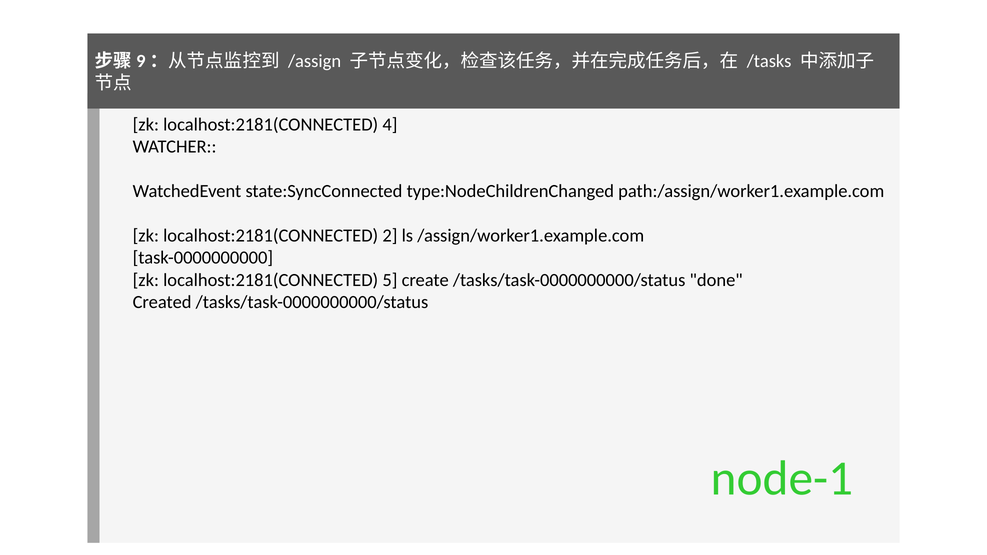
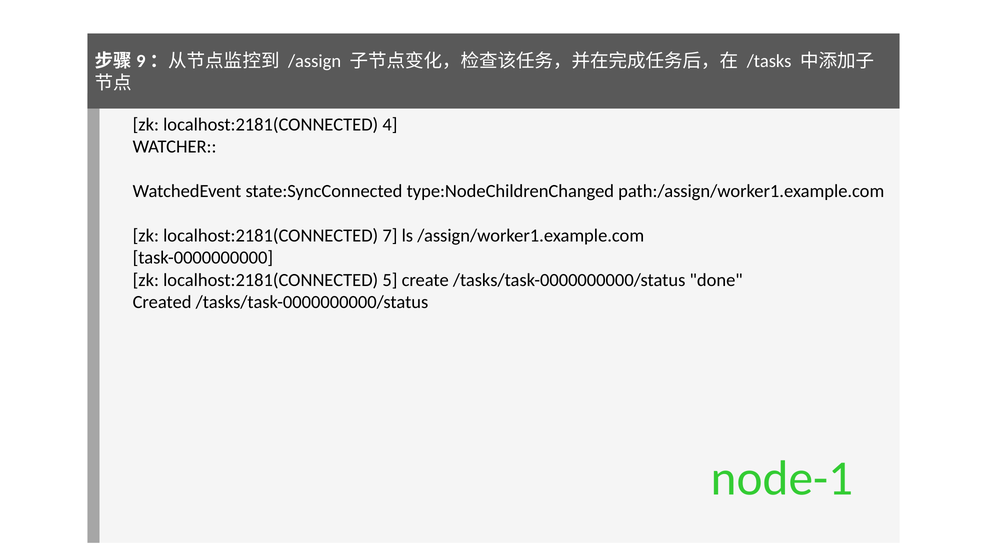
2: 2 -> 7
